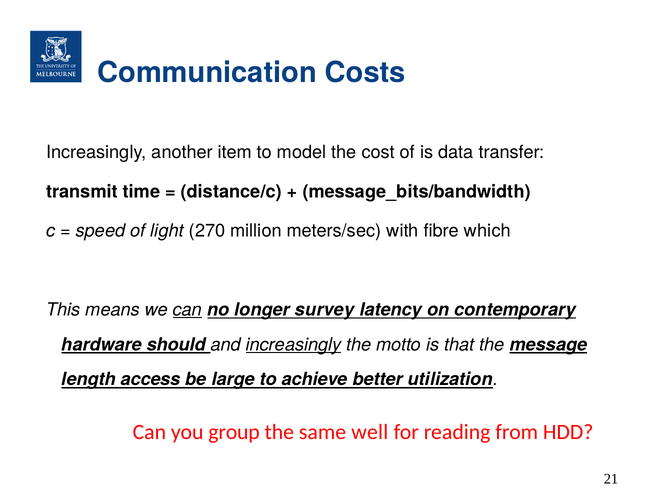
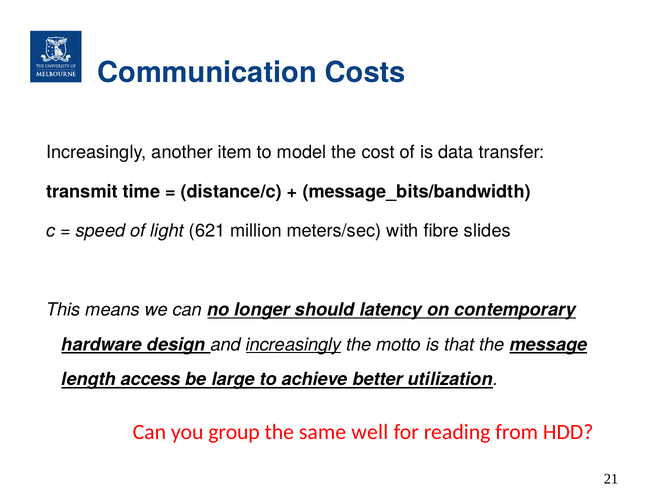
270: 270 -> 621
which: which -> slides
can at (187, 310) underline: present -> none
survey: survey -> should
should: should -> design
